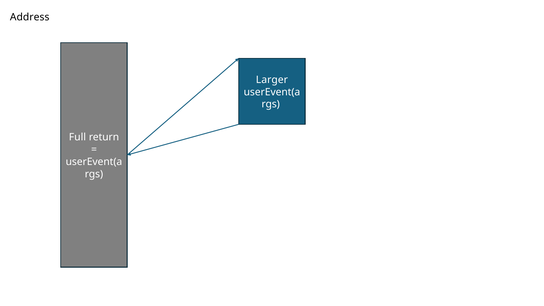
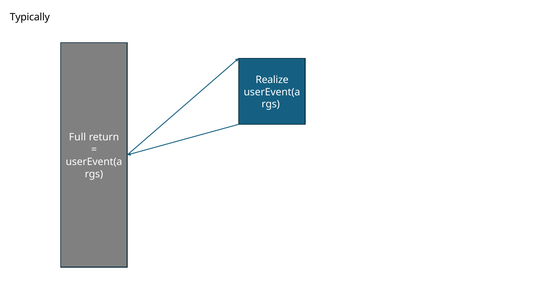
Address: Address -> Typically
Larger: Larger -> Realize
